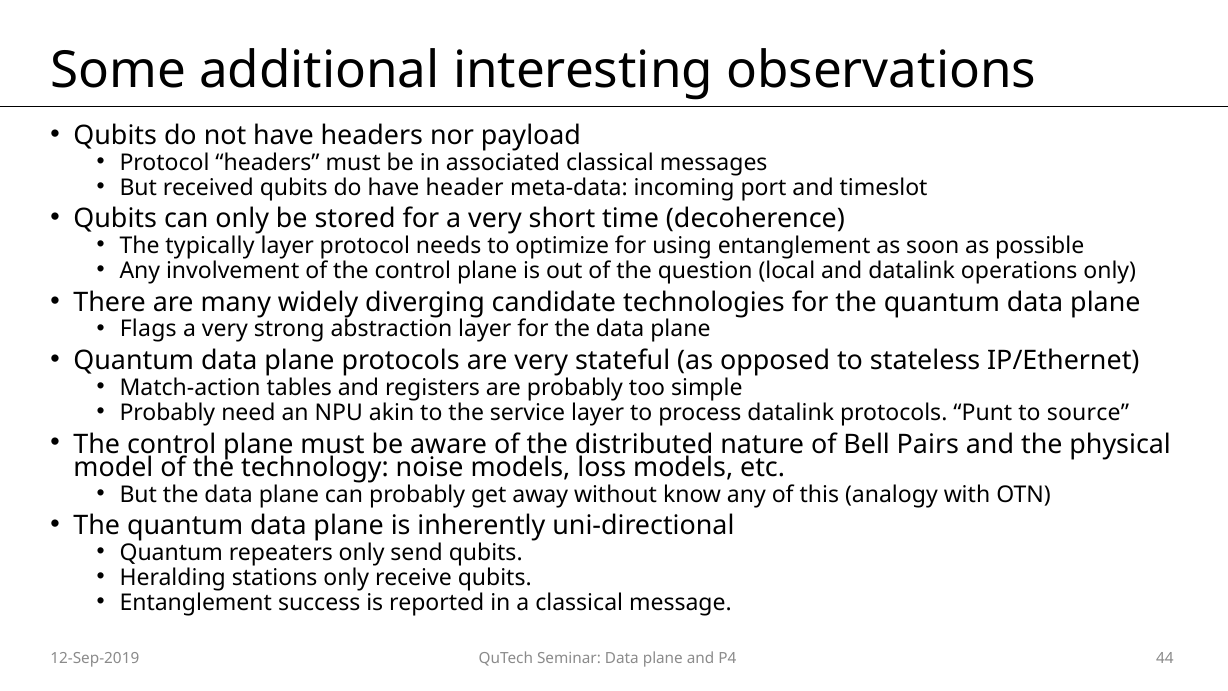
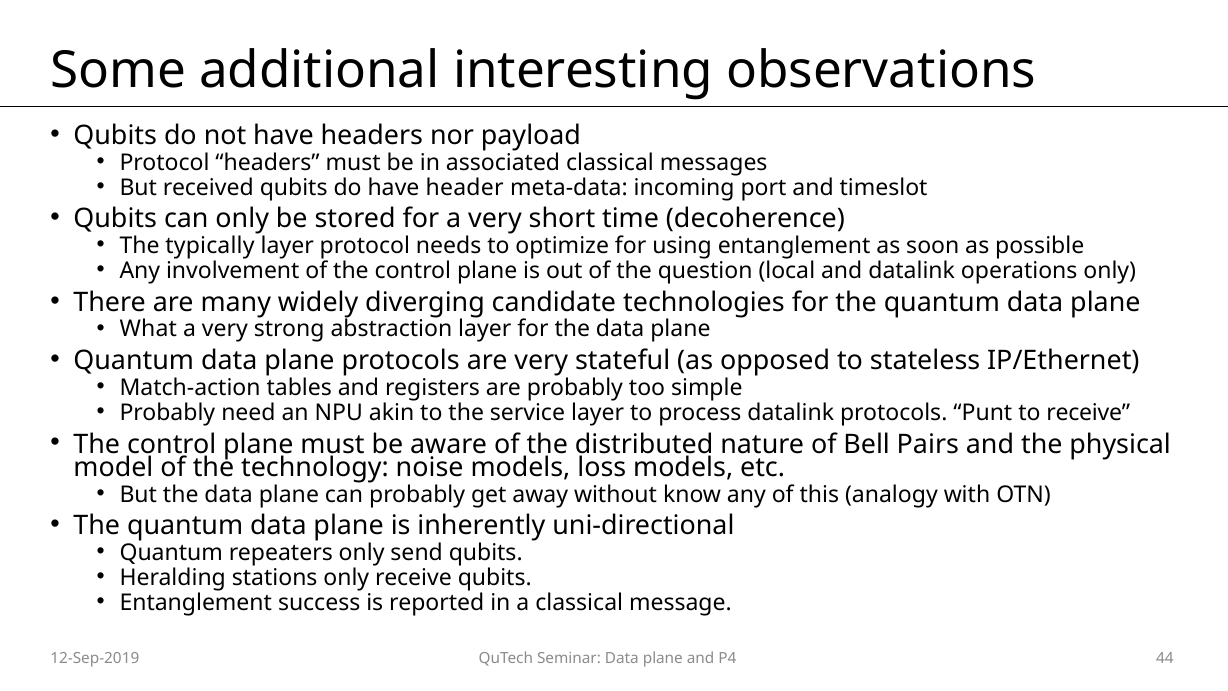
Flags: Flags -> What
to source: source -> receive
